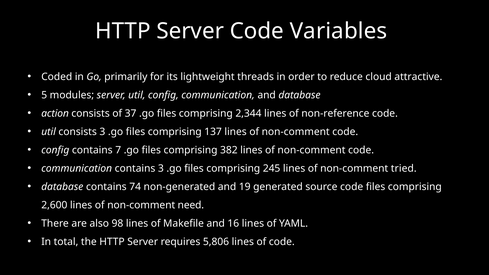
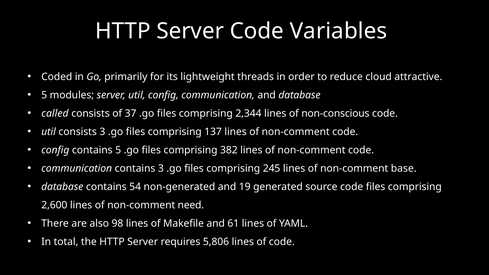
action: action -> called
non-reference: non-reference -> non-conscious
contains 7: 7 -> 5
tried: tried -> base
74: 74 -> 54
16: 16 -> 61
